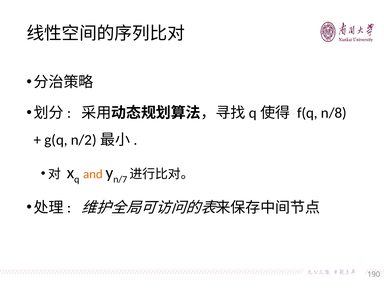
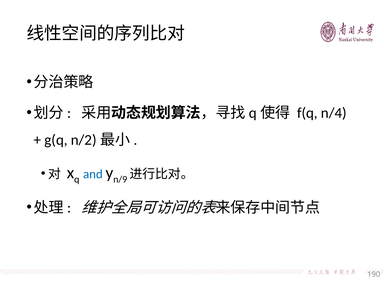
n/8: n/8 -> n/4
and colour: orange -> blue
n/7: n/7 -> n/9
